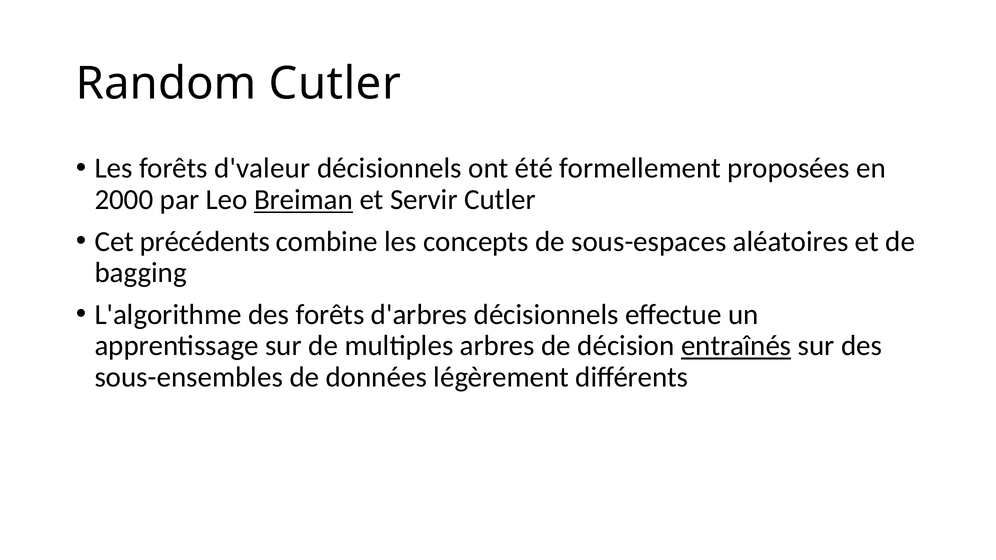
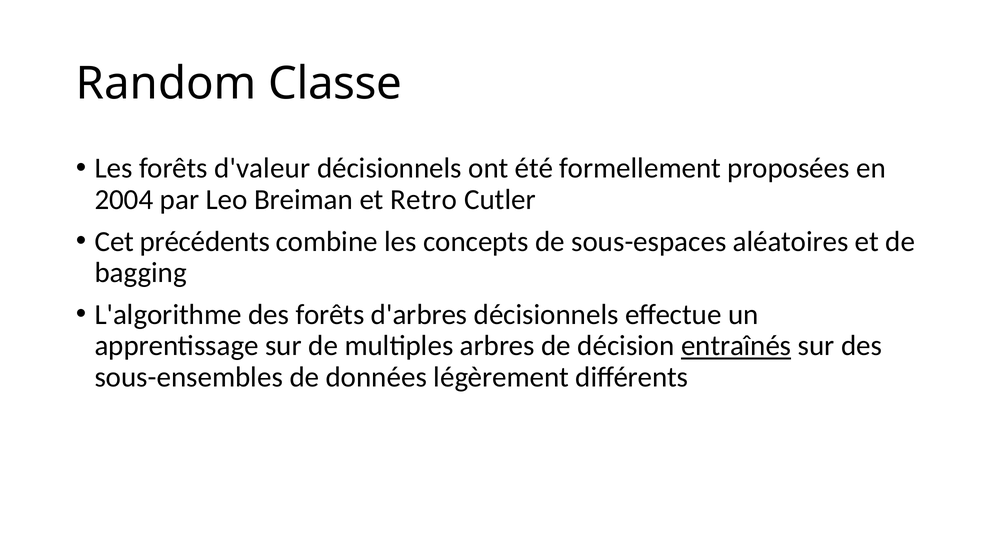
Random Cutler: Cutler -> Classe
2000: 2000 -> 2004
Breiman underline: present -> none
Servir: Servir -> Retro
